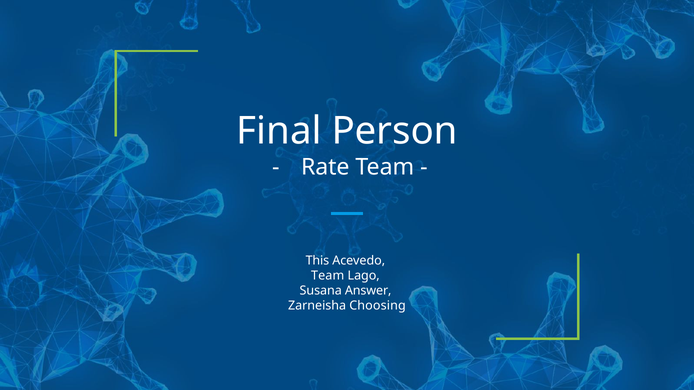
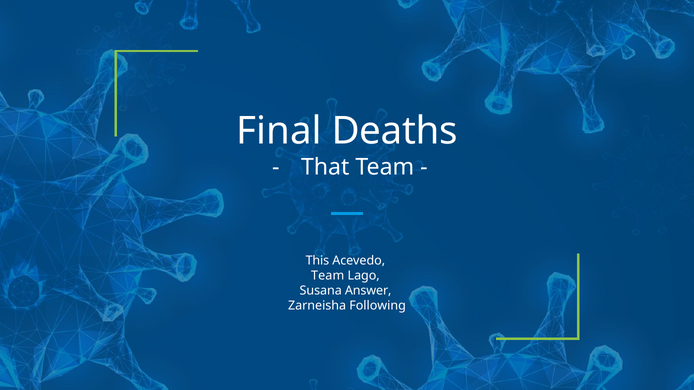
Person: Person -> Deaths
Rate: Rate -> That
Choosing: Choosing -> Following
